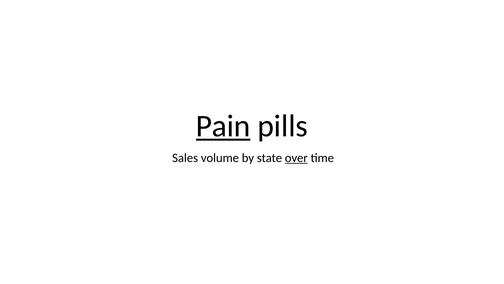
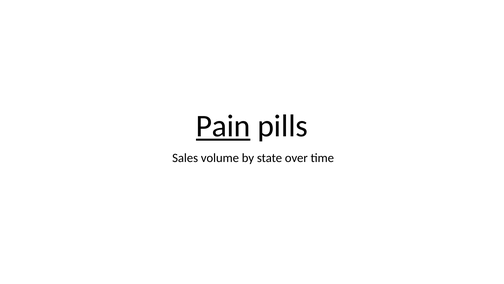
over underline: present -> none
